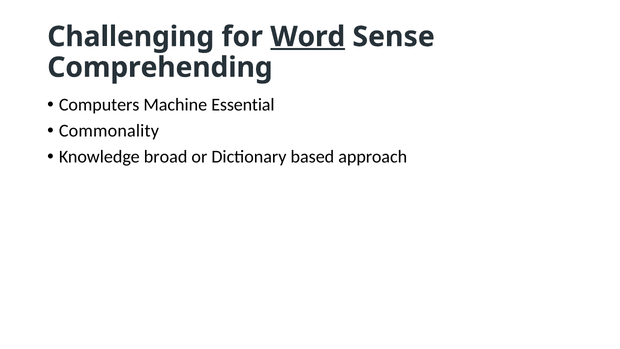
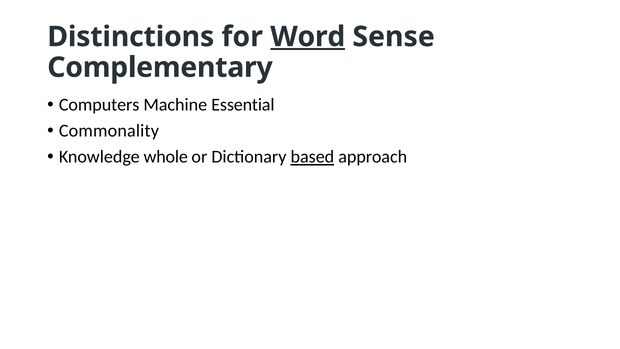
Challenging: Challenging -> Distinctions
Comprehending: Comprehending -> Complementary
broad: broad -> whole
based underline: none -> present
